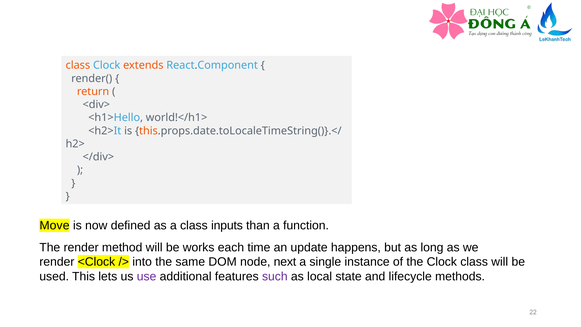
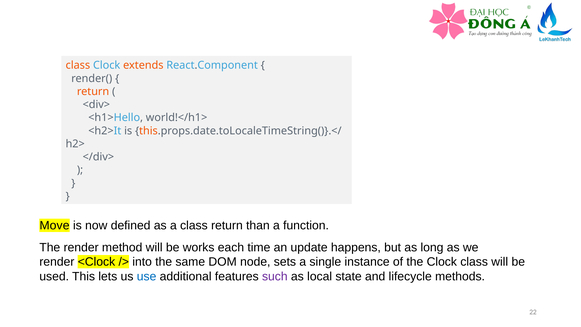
class inputs: inputs -> return
next: next -> sets
use colour: purple -> blue
